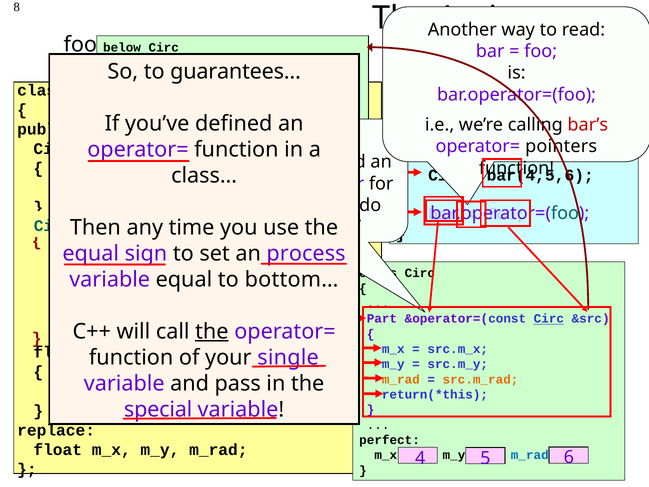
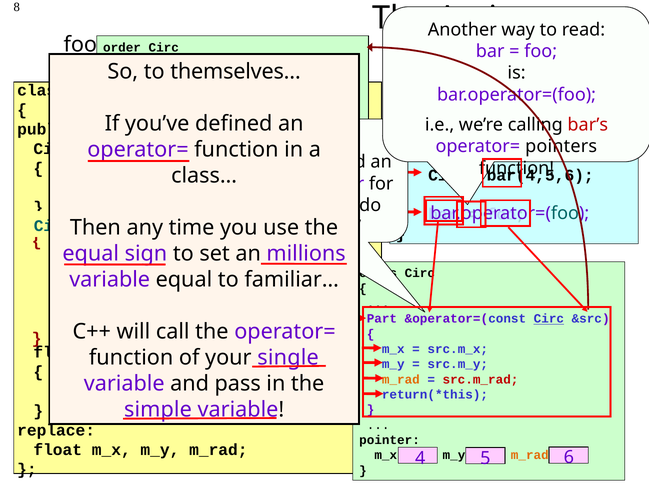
below: below -> order
guarantees…: guarantees… -> themselves…
process: process -> millions
bottom…: bottom… -> familiar…
the at (212, 331) underline: present -> none
src.m_rad at (480, 379) colour: orange -> red
special: special -> simple
perfect: perfect -> pointer
m_rad at (530, 455) colour: blue -> orange
